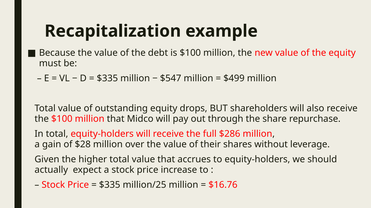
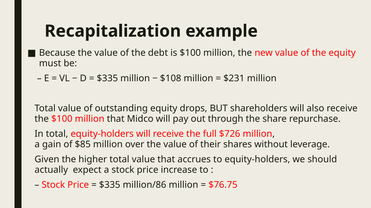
$547: $547 -> $108
$499: $499 -> $231
$286: $286 -> $726
$28: $28 -> $85
million/25: million/25 -> million/86
$16.76: $16.76 -> $76.75
